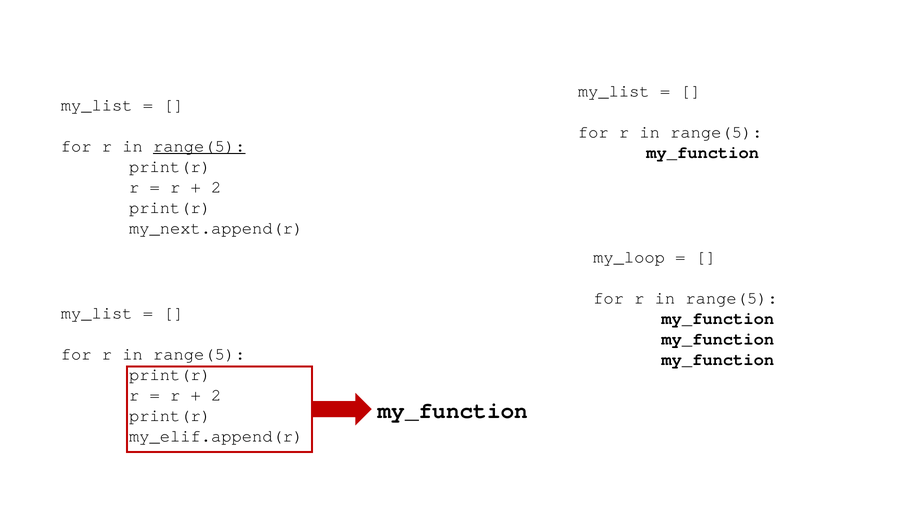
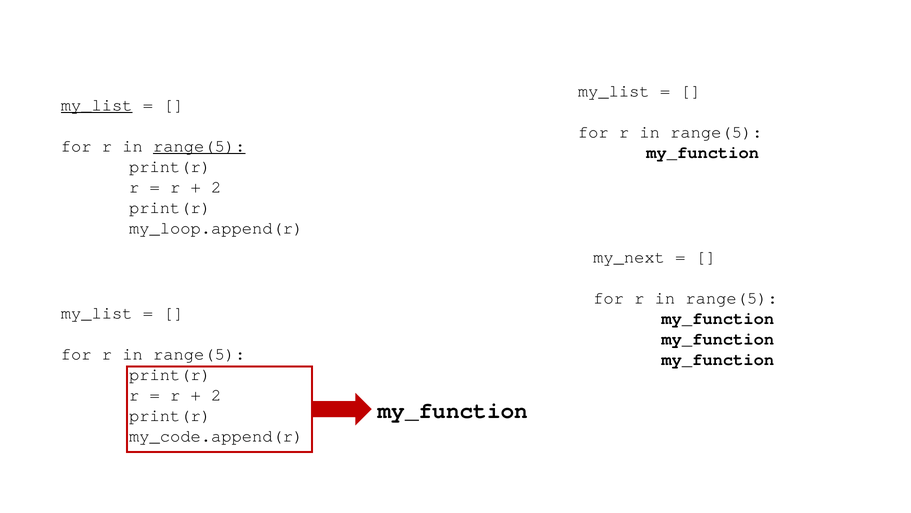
my_list at (97, 105) underline: none -> present
my_next.append(r: my_next.append(r -> my_loop.append(r
my_loop: my_loop -> my_next
my_elif.append(r: my_elif.append(r -> my_code.append(r
